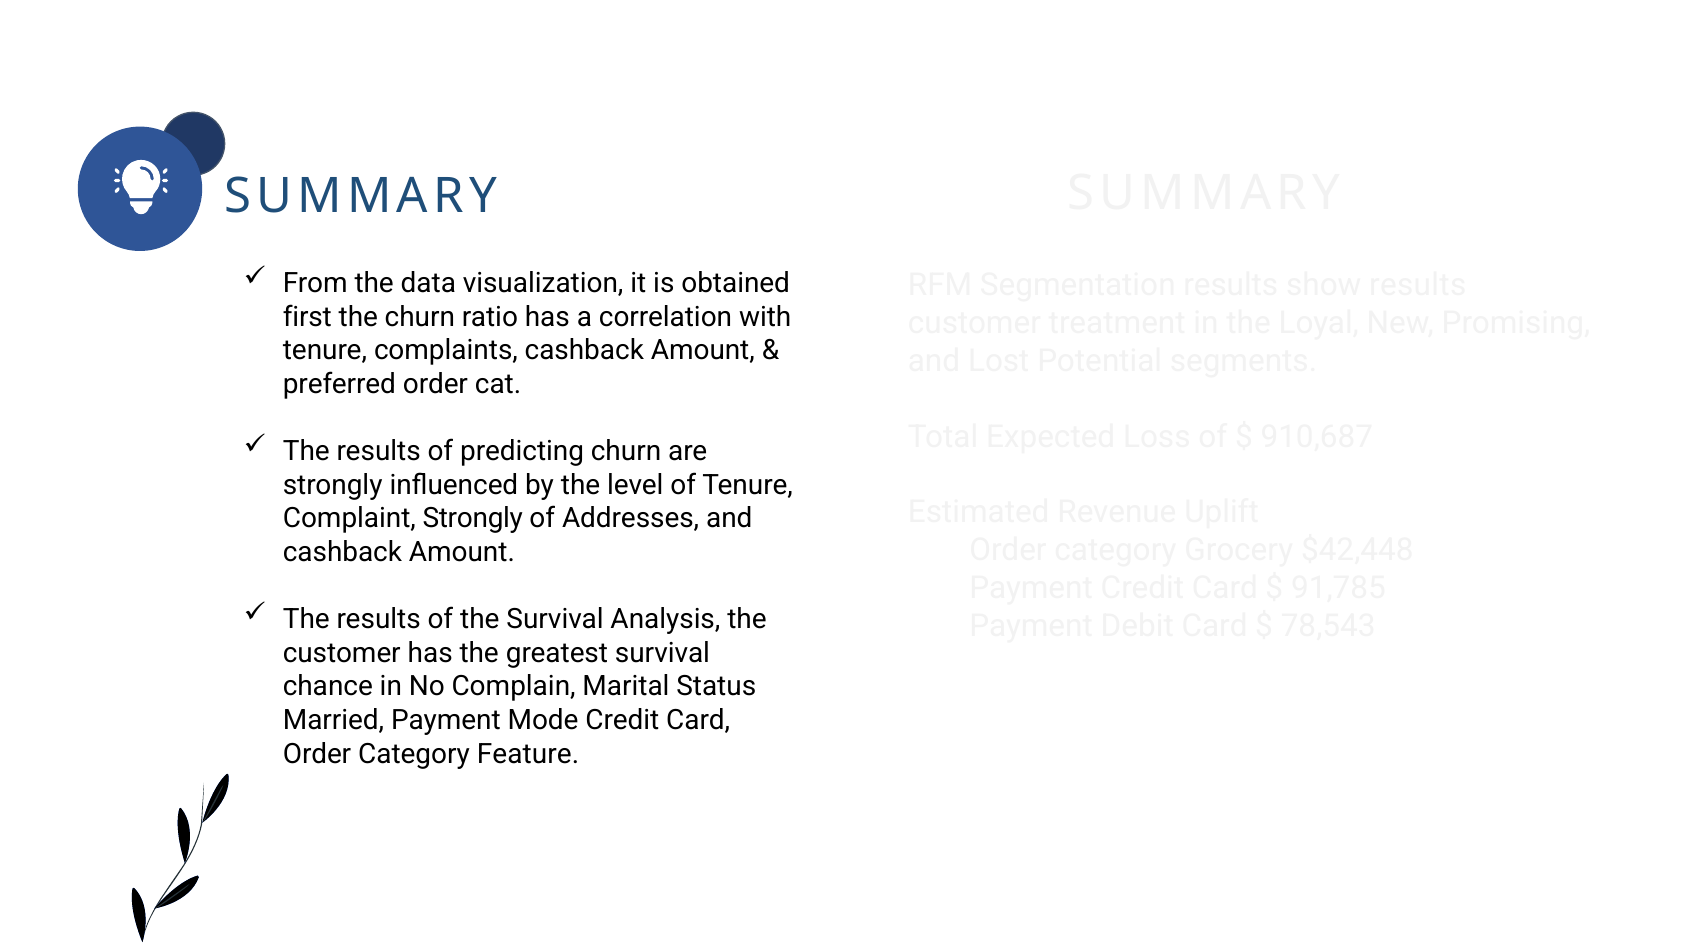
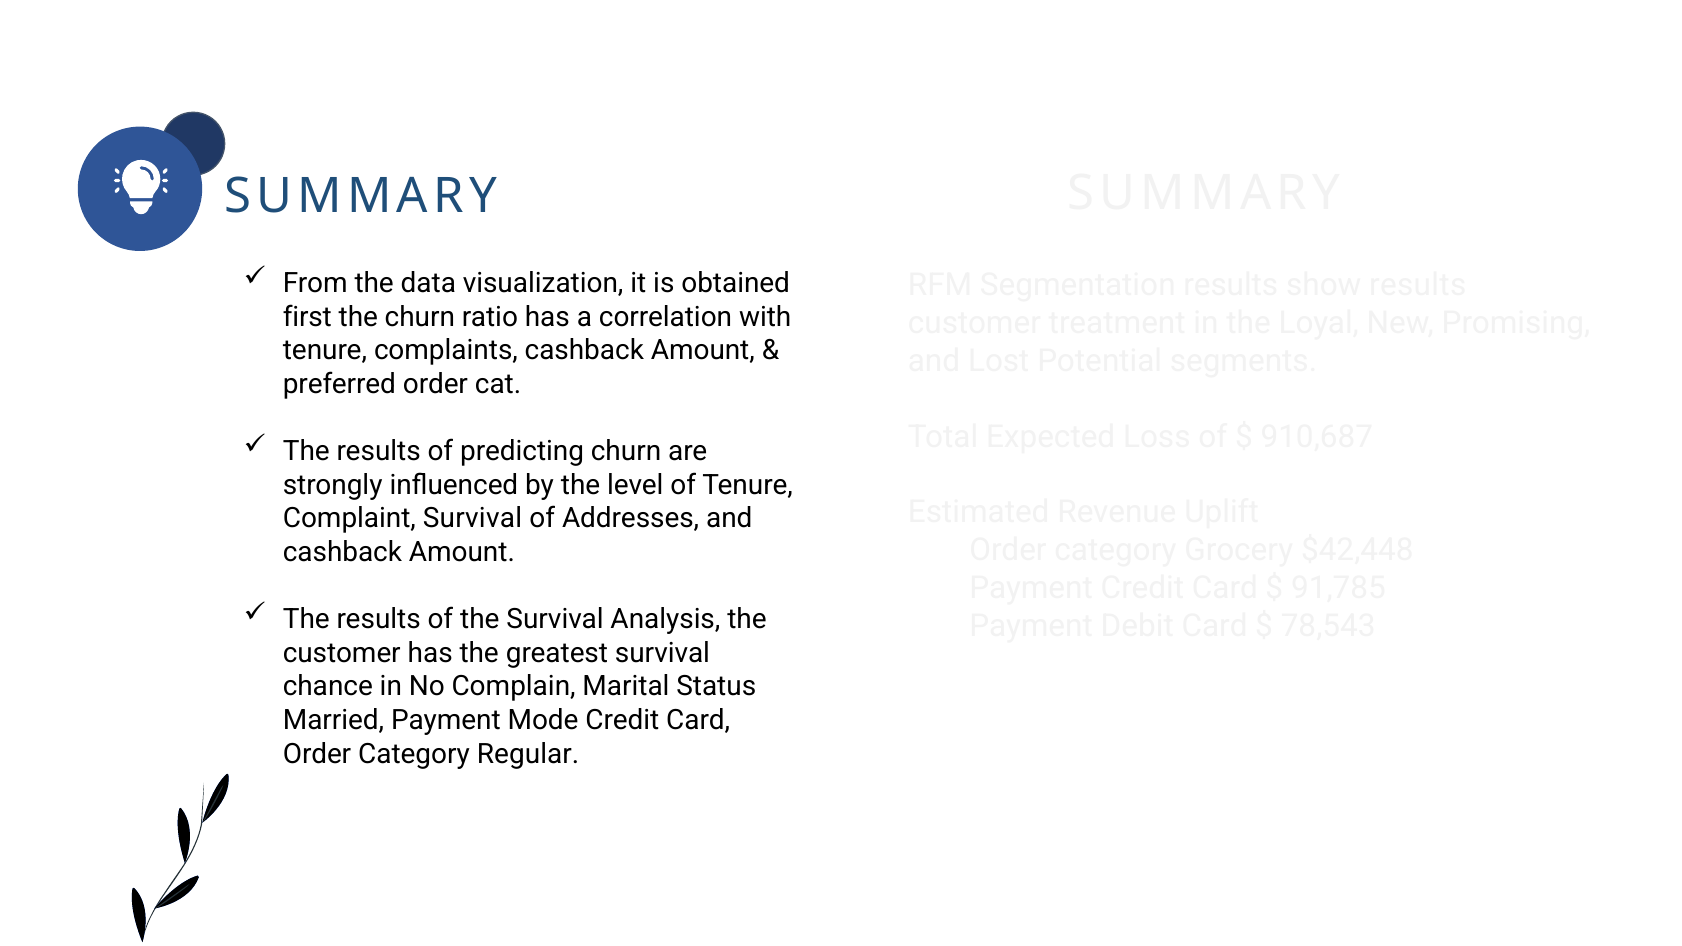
Complaint Strongly: Strongly -> Survival
Feature: Feature -> Regular
